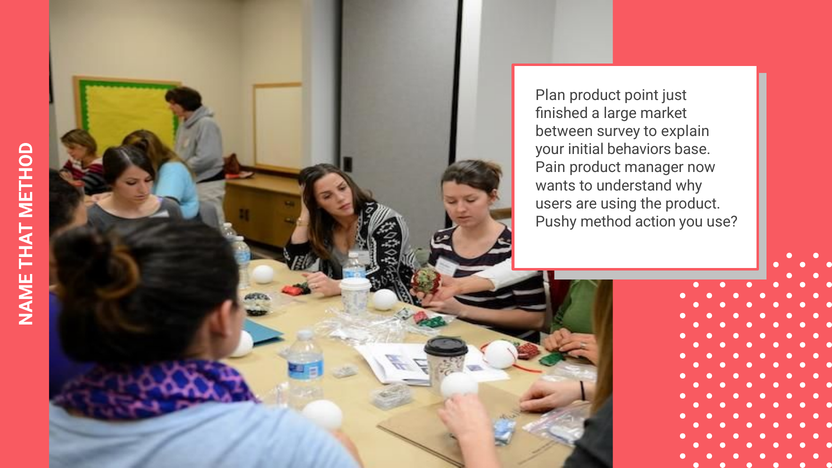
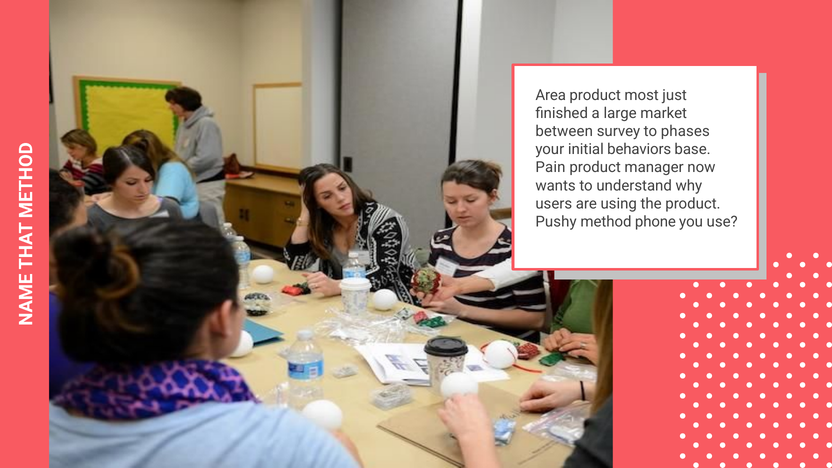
Plan: Plan -> Area
point: point -> most
explain: explain -> phases
action: action -> phone
